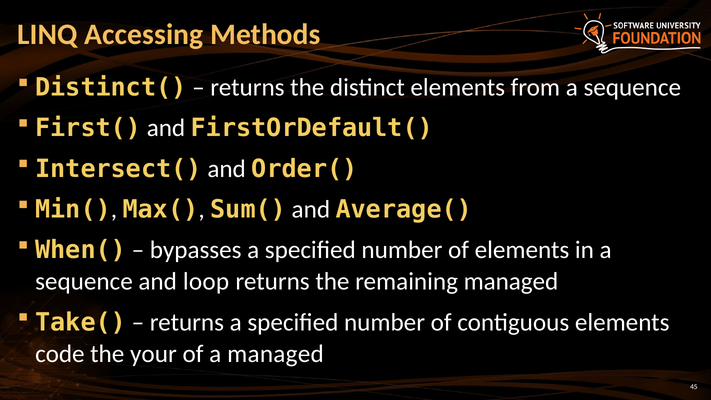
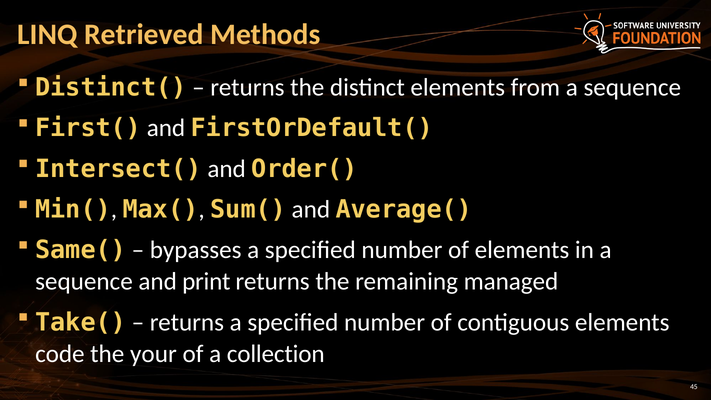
Accessing: Accessing -> Retrieved
When(: When( -> Same(
loop: loop -> print
a managed: managed -> collection
